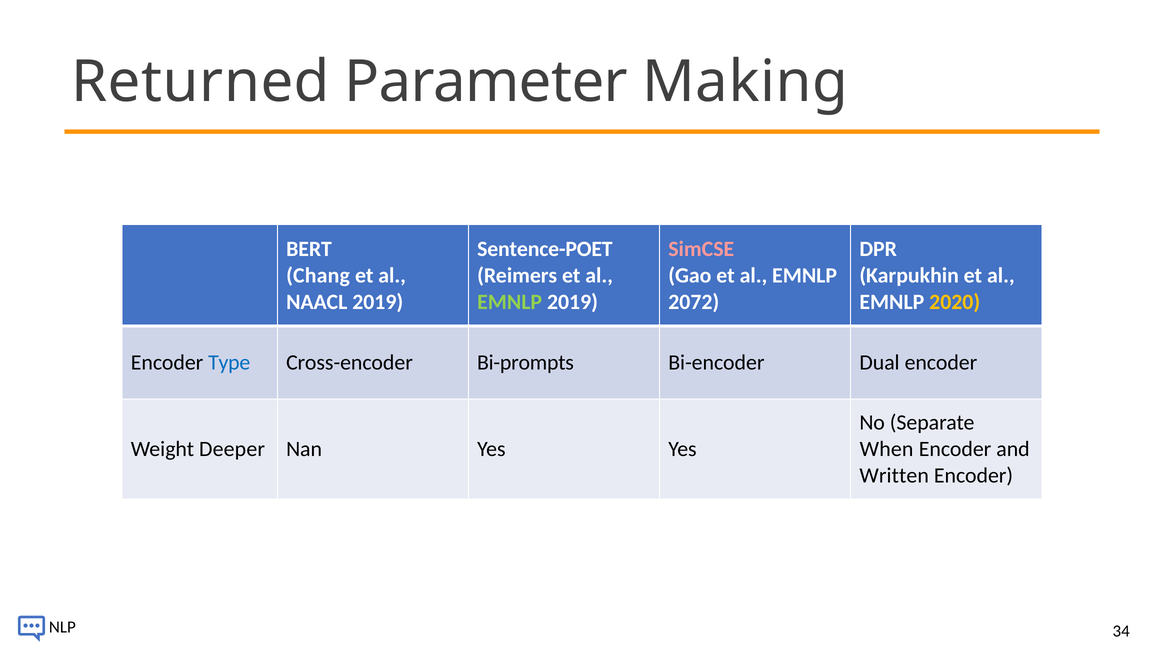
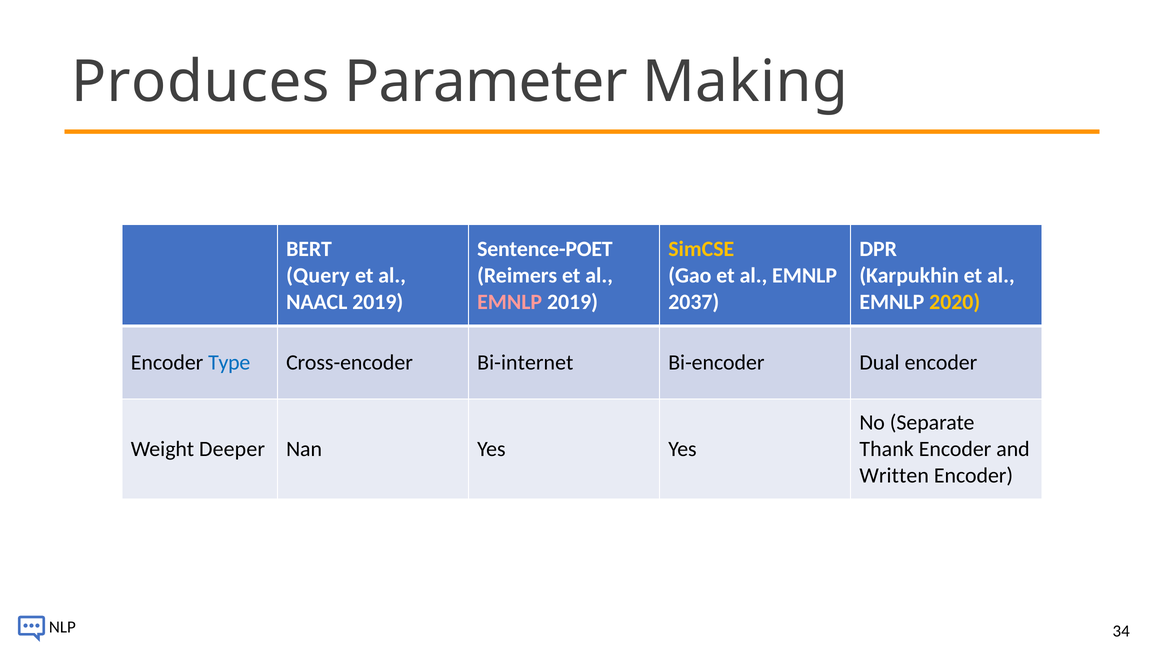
Returned: Returned -> Produces
SimCSE colour: pink -> yellow
Chang: Chang -> Query
EMNLP at (510, 302) colour: light green -> pink
2072: 2072 -> 2037
Bi-prompts: Bi-prompts -> Bi-internet
When: When -> Thank
